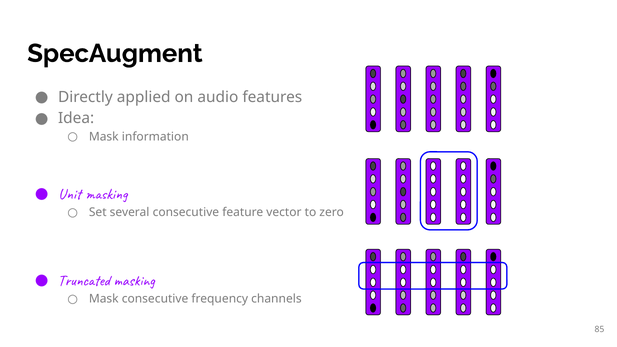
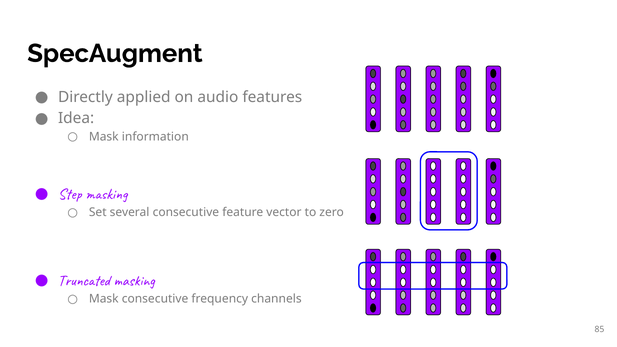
Unit: Unit -> Step
